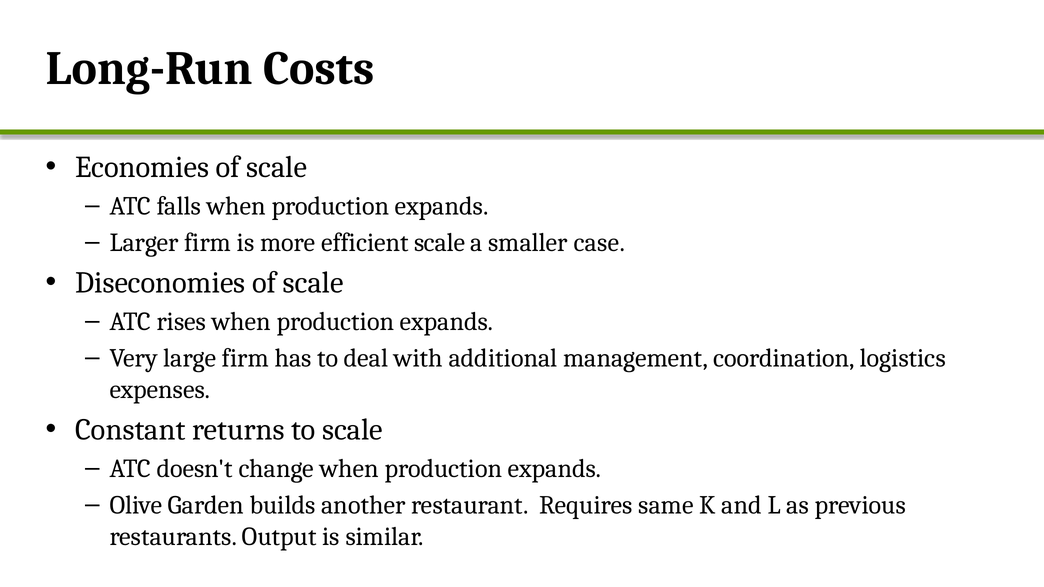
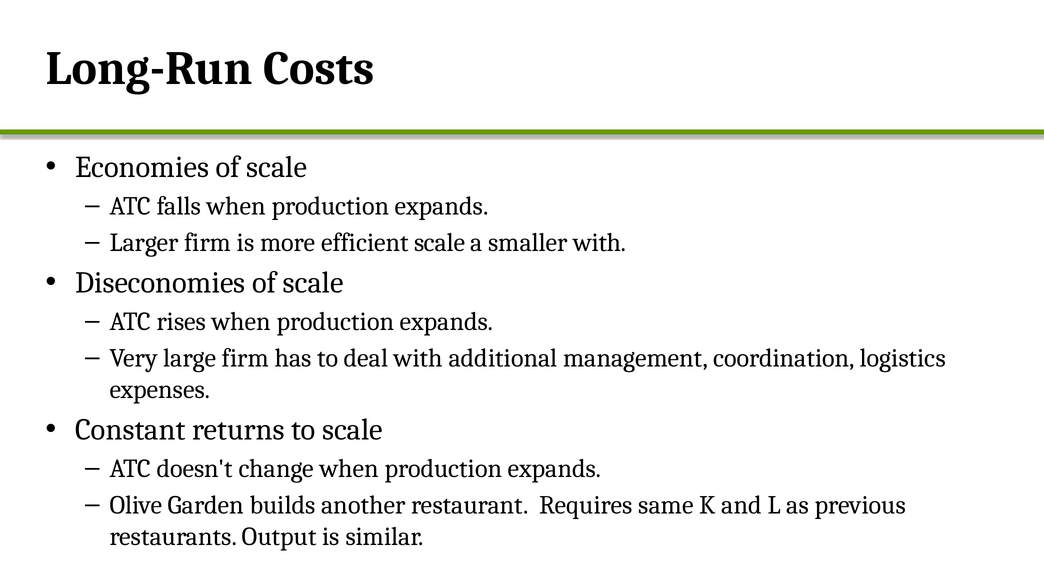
smaller case: case -> with
